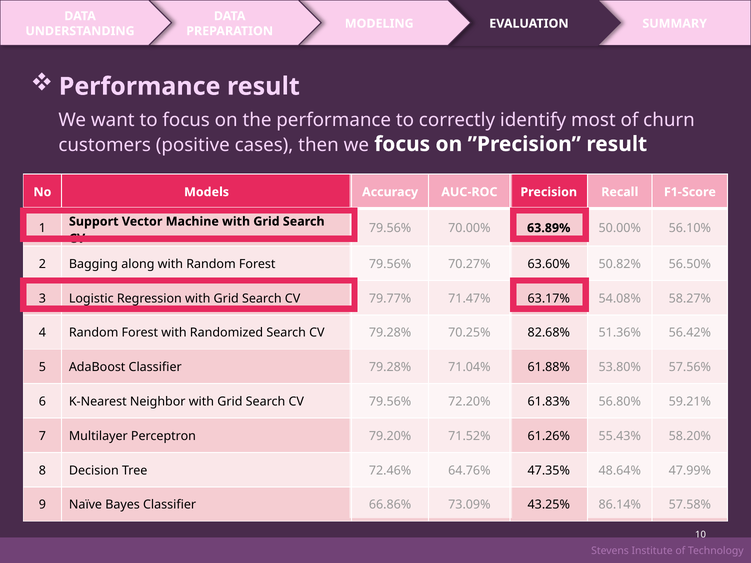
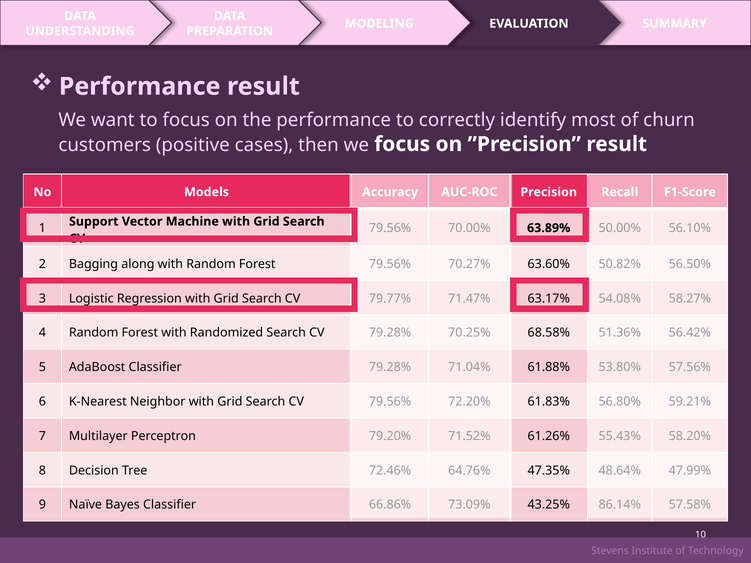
82.68%: 82.68% -> 68.58%
